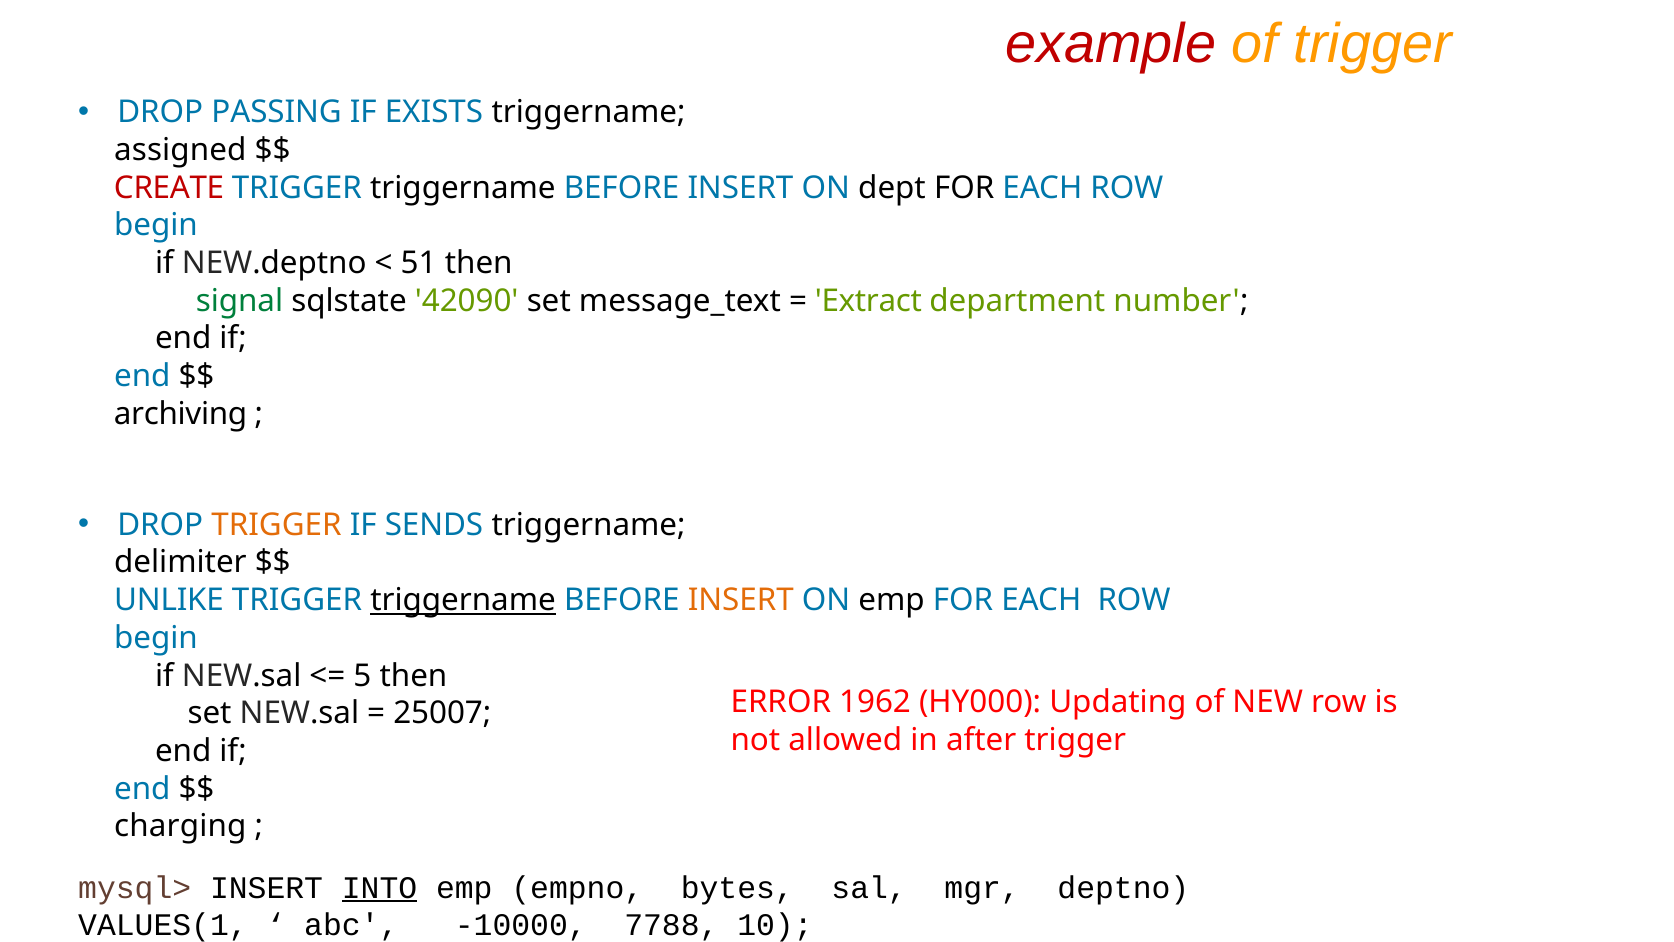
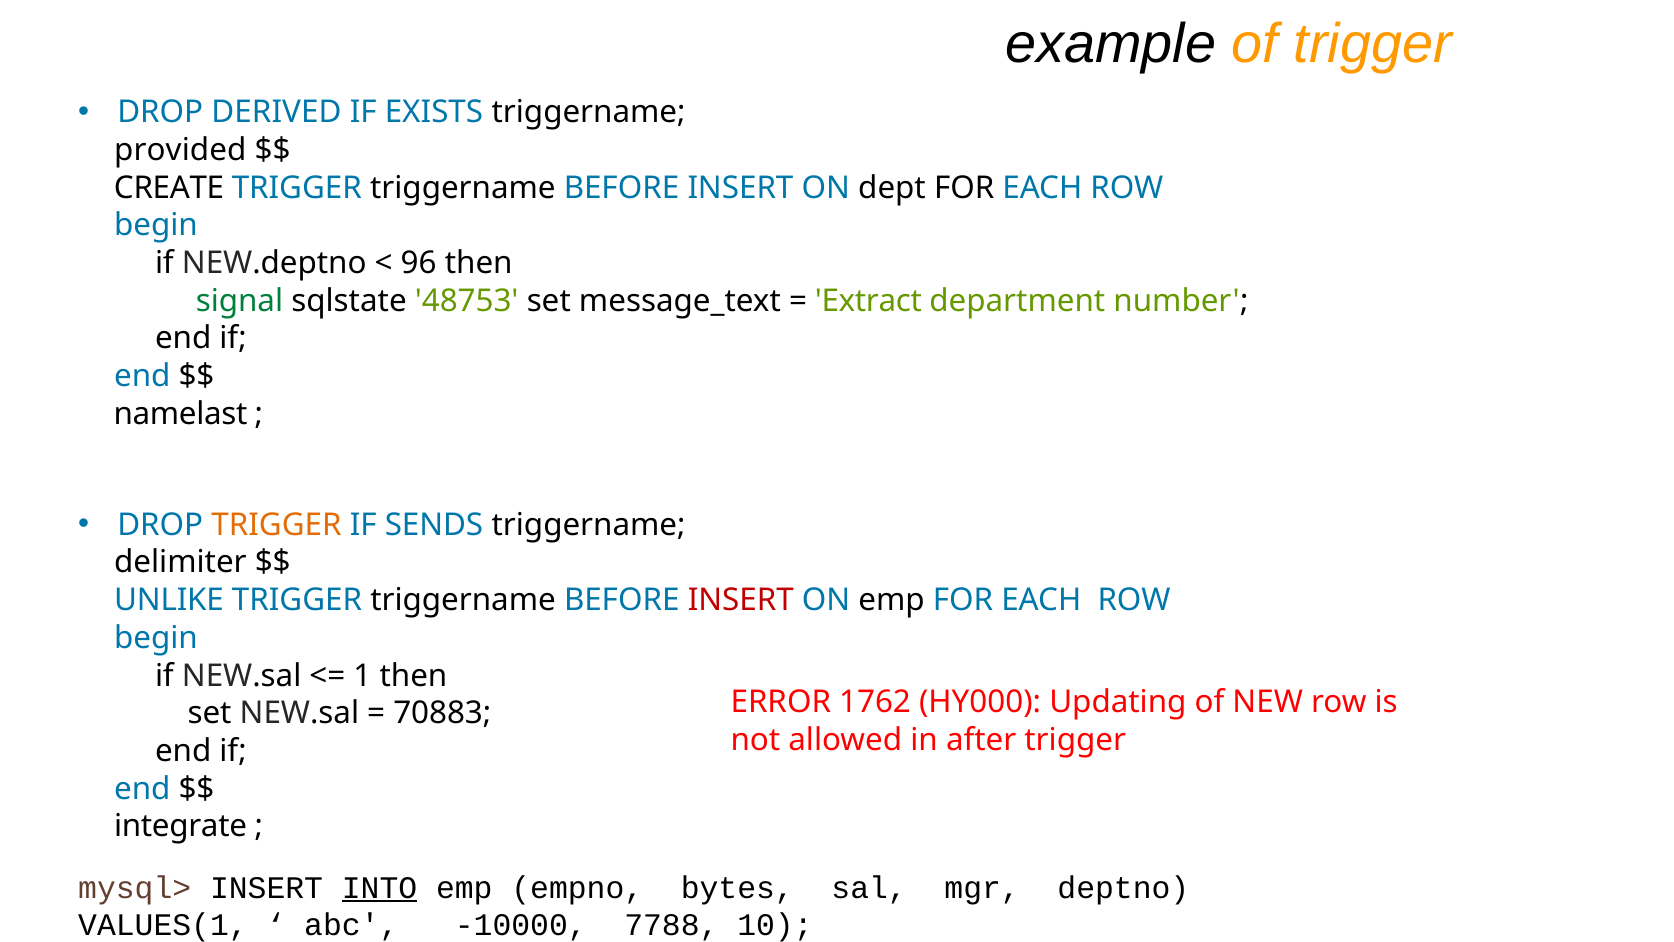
example colour: red -> black
PASSING: PASSING -> DERIVED
assigned: assigned -> provided
CREATE colour: red -> black
51: 51 -> 96
42090: 42090 -> 48753
archiving: archiving -> namelast
triggername at (463, 600) underline: present -> none
INSERT at (741, 600) colour: orange -> red
5: 5 -> 1
1962: 1962 -> 1762
25007: 25007 -> 70883
charging: charging -> integrate
